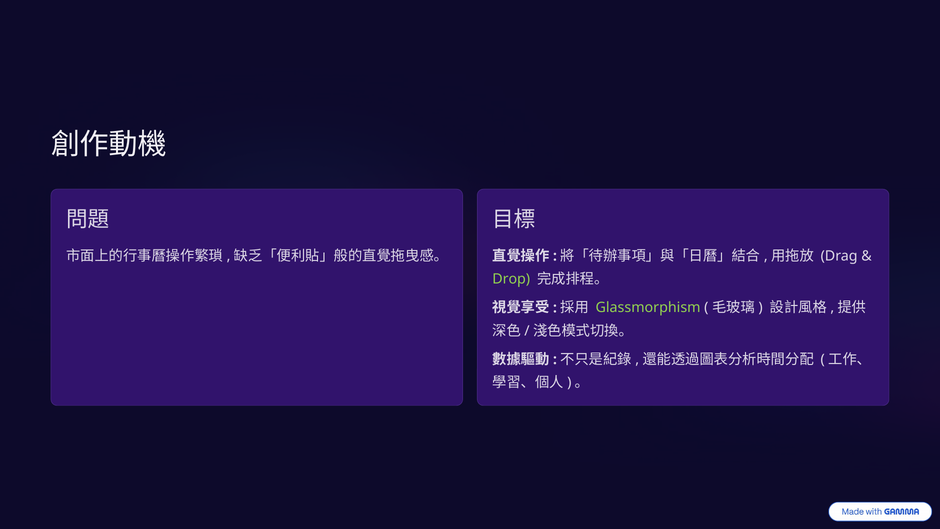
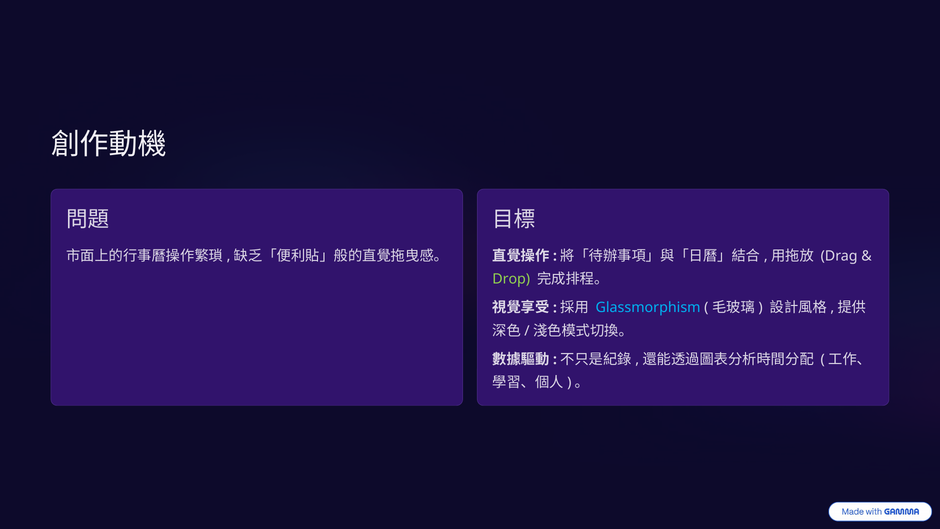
Glassmorphism colour: light green -> light blue
